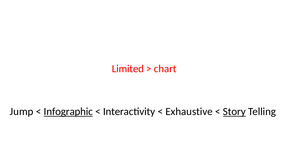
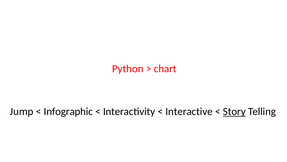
Limited: Limited -> Python
Infographic underline: present -> none
Exhaustive: Exhaustive -> Interactive
